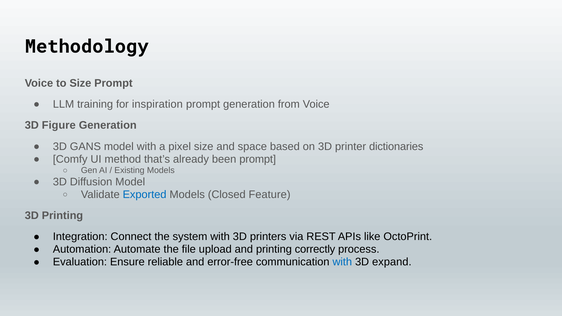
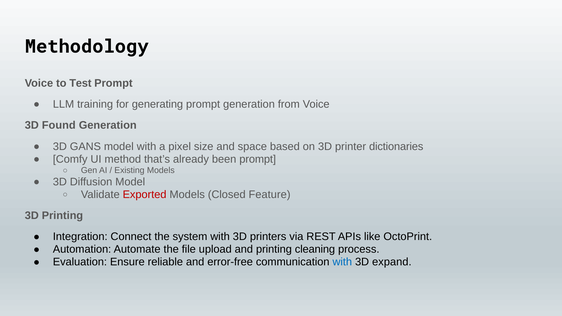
to Size: Size -> Test
inspiration: inspiration -> generating
Figure: Figure -> Found
Exported colour: blue -> red
correctly: correctly -> cleaning
